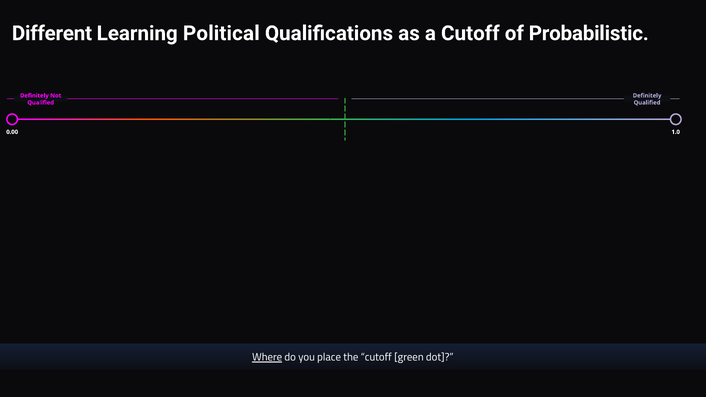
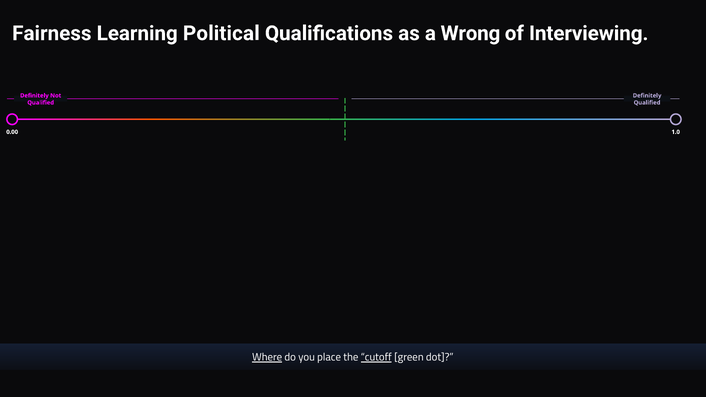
Different: Different -> Fairness
a Cutoff: Cutoff -> Wrong
Probabilistic: Probabilistic -> Interviewing
cutoff at (376, 357) underline: none -> present
